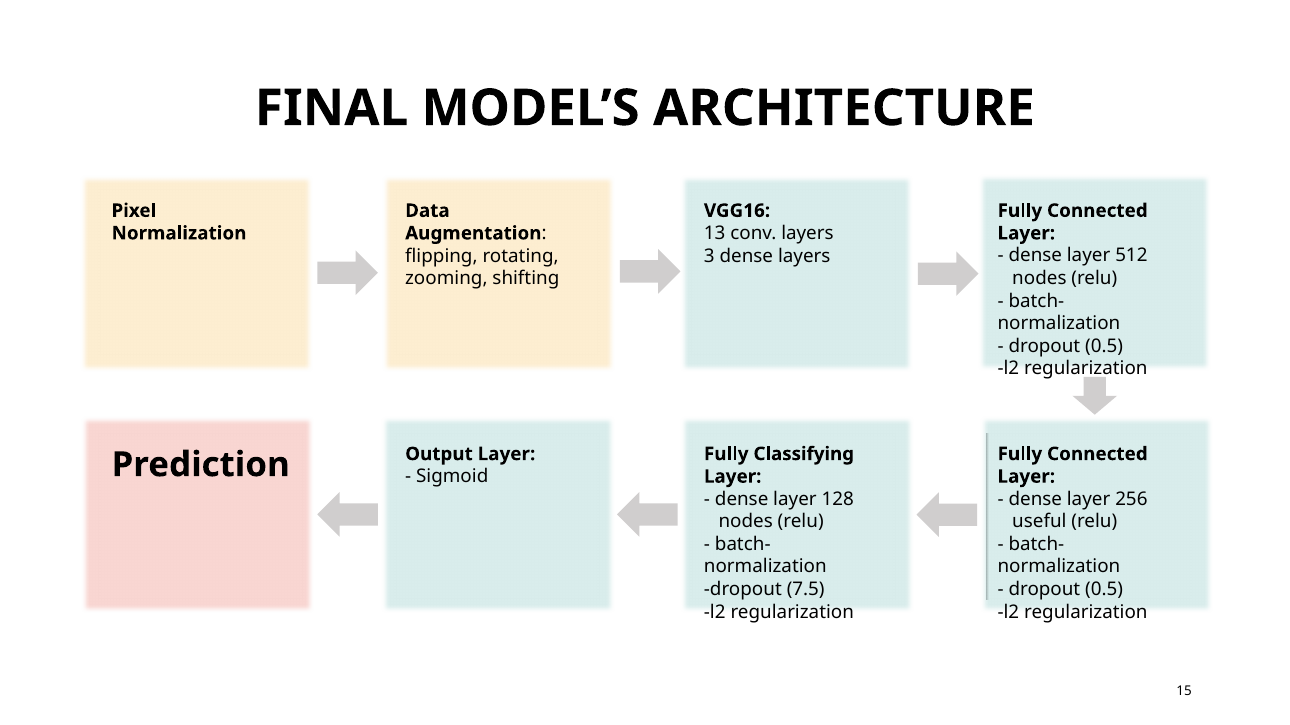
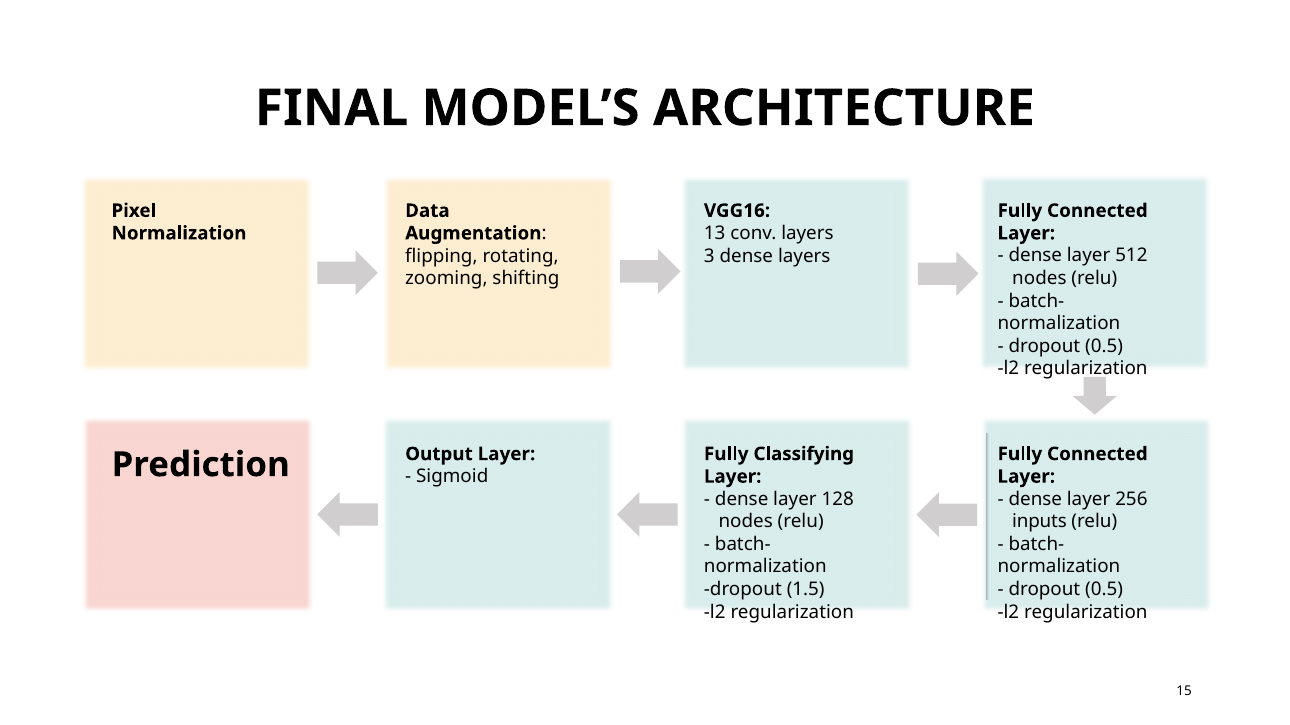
useful: useful -> inputs
7.5: 7.5 -> 1.5
